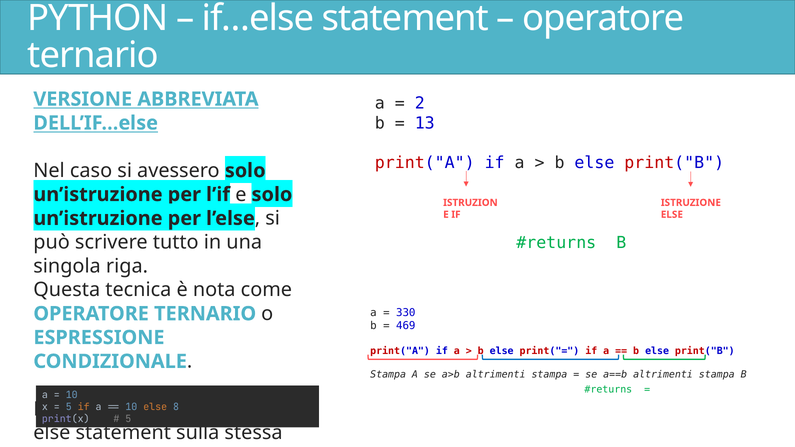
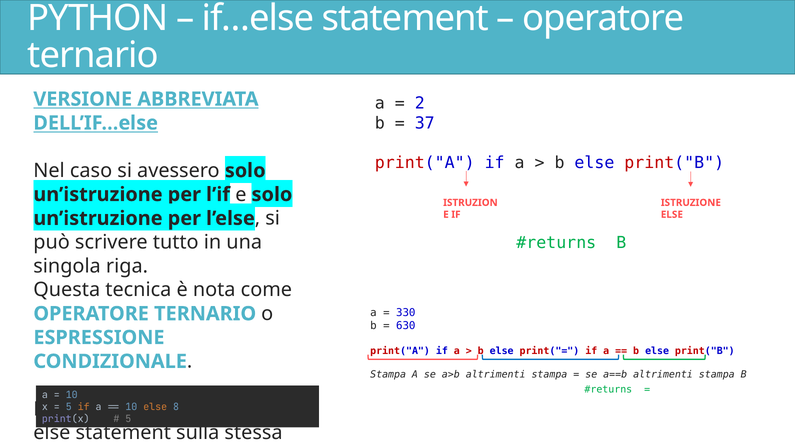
13: 13 -> 37
469: 469 -> 630
